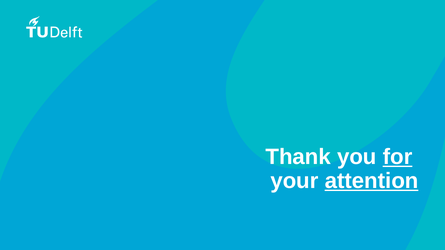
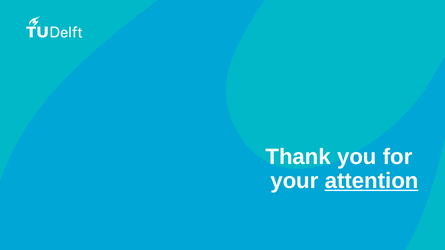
for underline: present -> none
